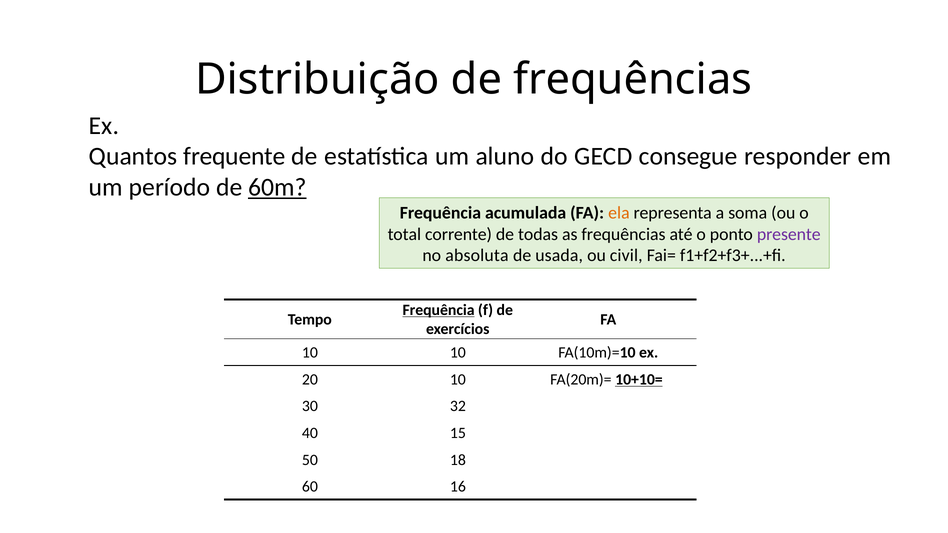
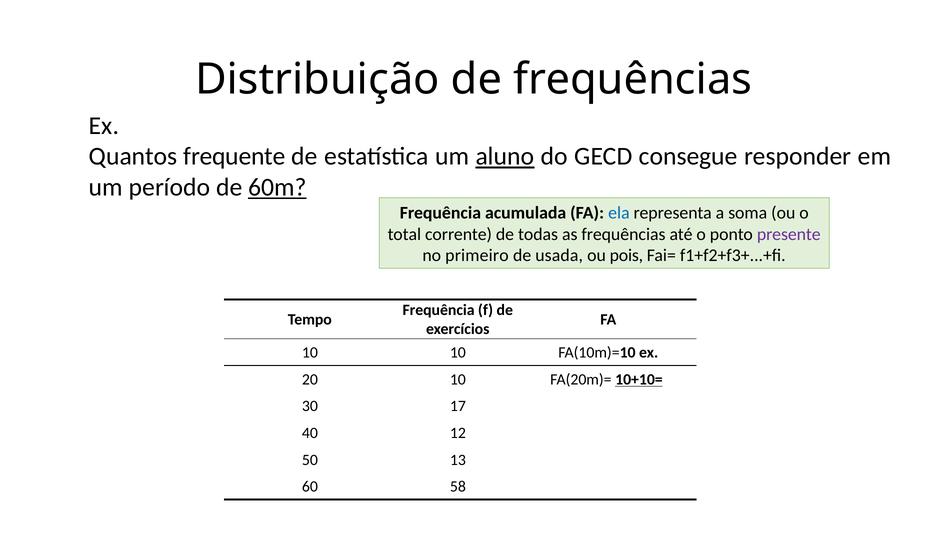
aluno underline: none -> present
ela colour: orange -> blue
absoluta: absoluta -> primeiro
civil: civil -> pois
Frequência at (439, 310) underline: present -> none
32: 32 -> 17
15: 15 -> 12
18: 18 -> 13
16: 16 -> 58
